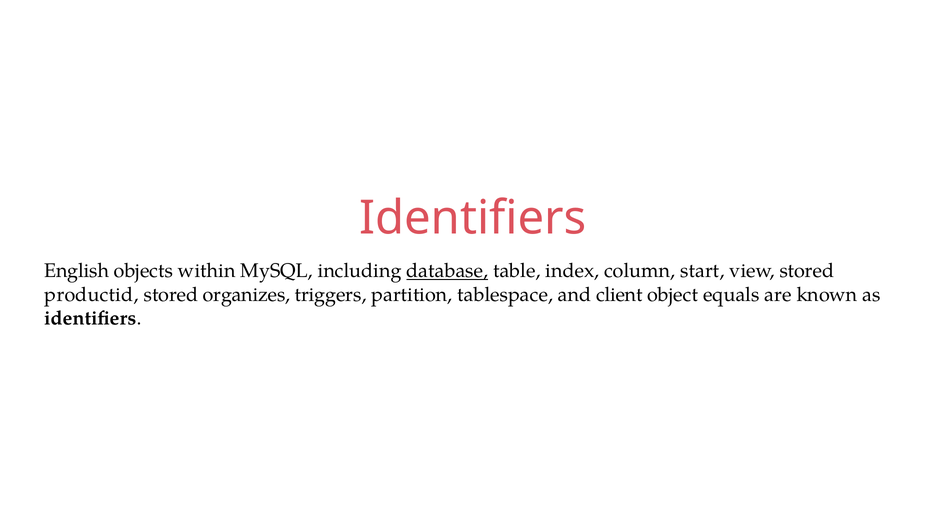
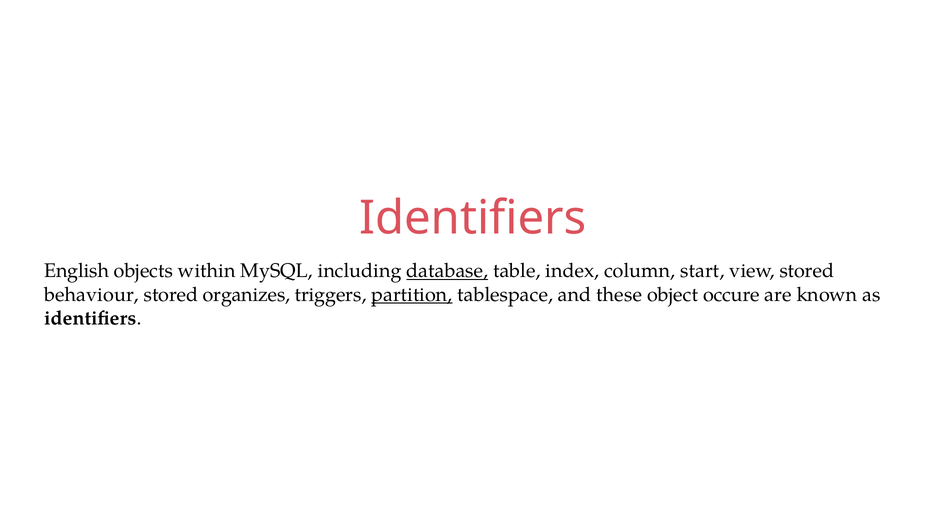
productid: productid -> behaviour
partition underline: none -> present
client: client -> these
equals: equals -> occure
